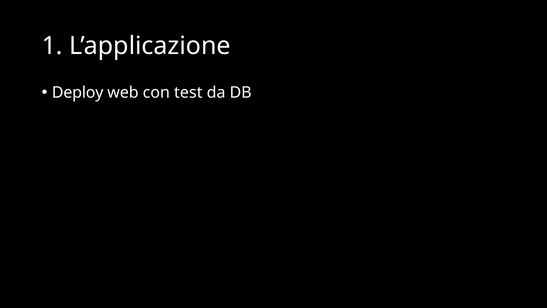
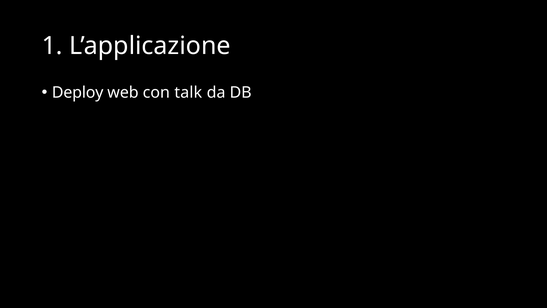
test: test -> talk
